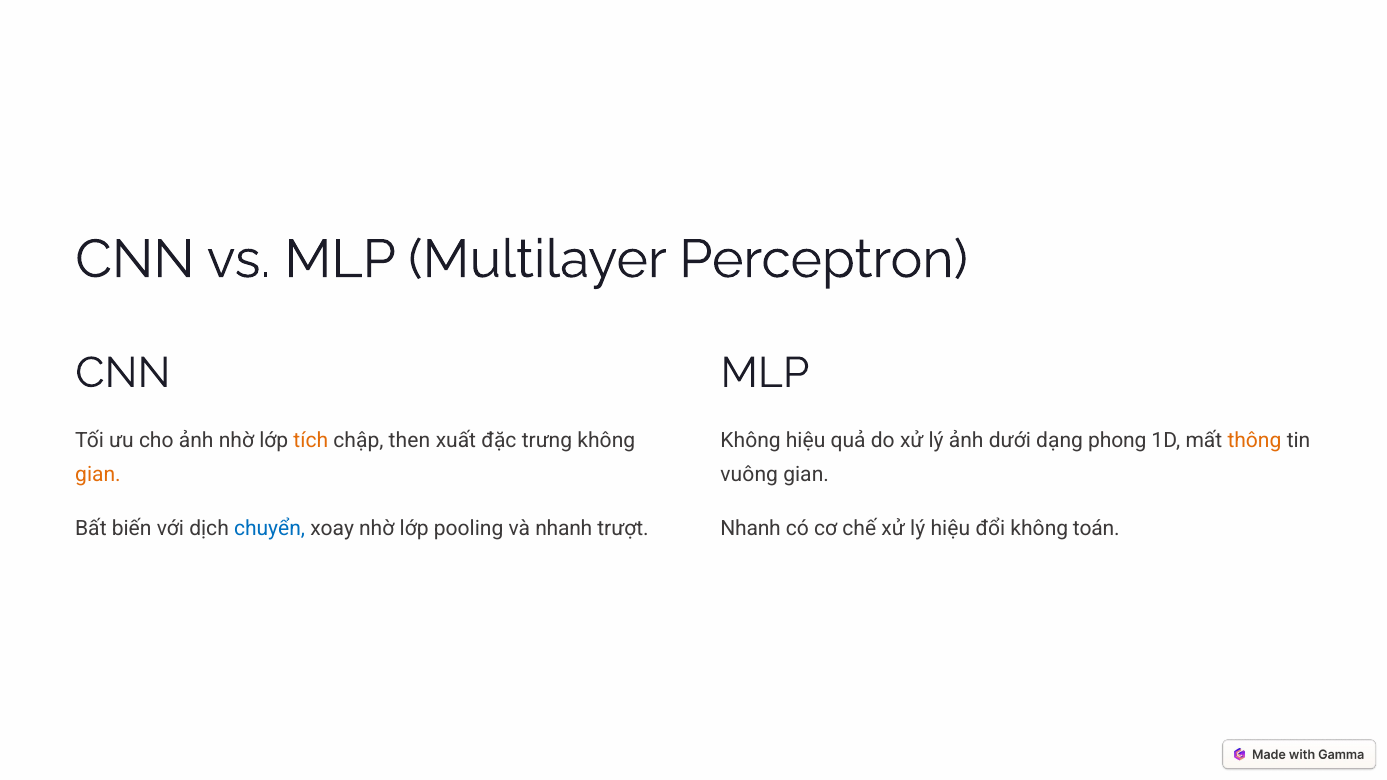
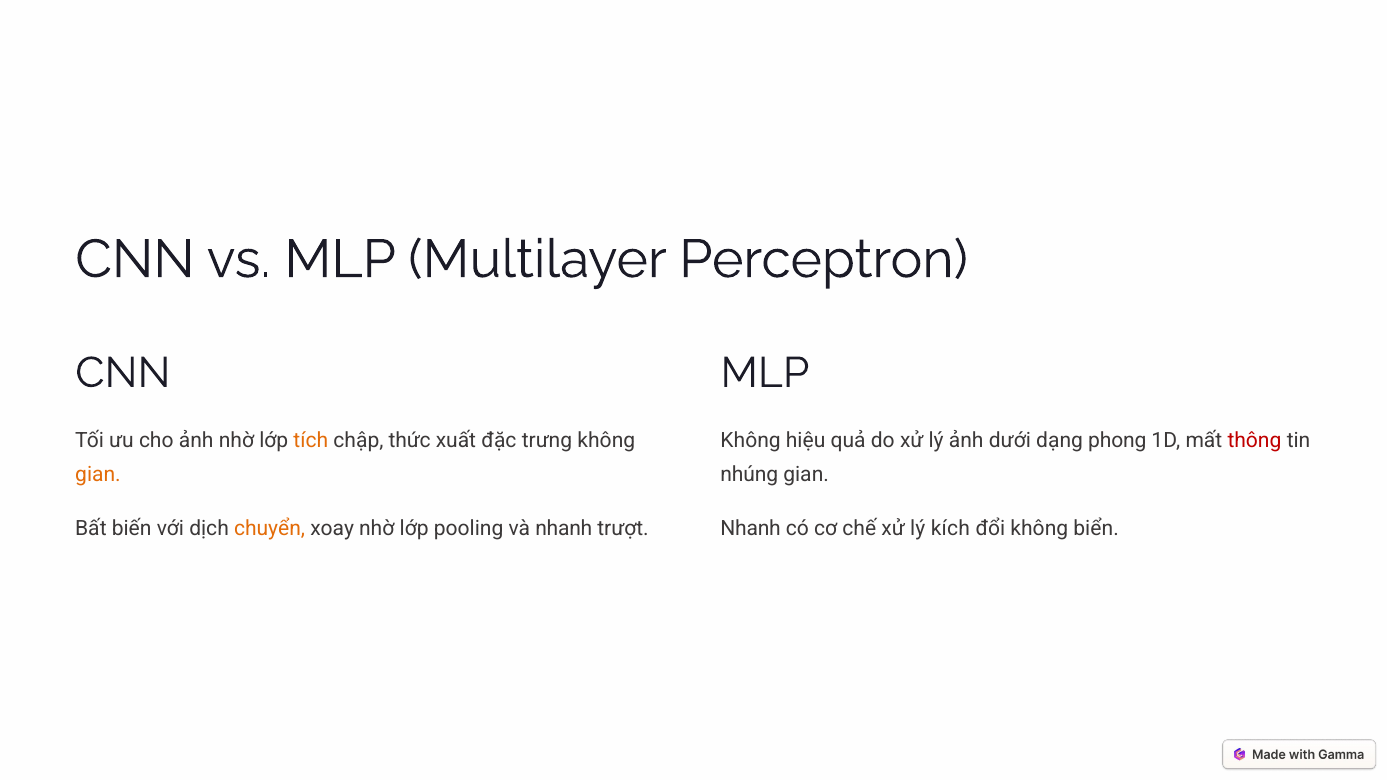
then: then -> thức
thông colour: orange -> red
vuông: vuông -> nhúng
chuyển colour: blue -> orange
lý hiệu: hiệu -> kích
toán: toán -> biển
